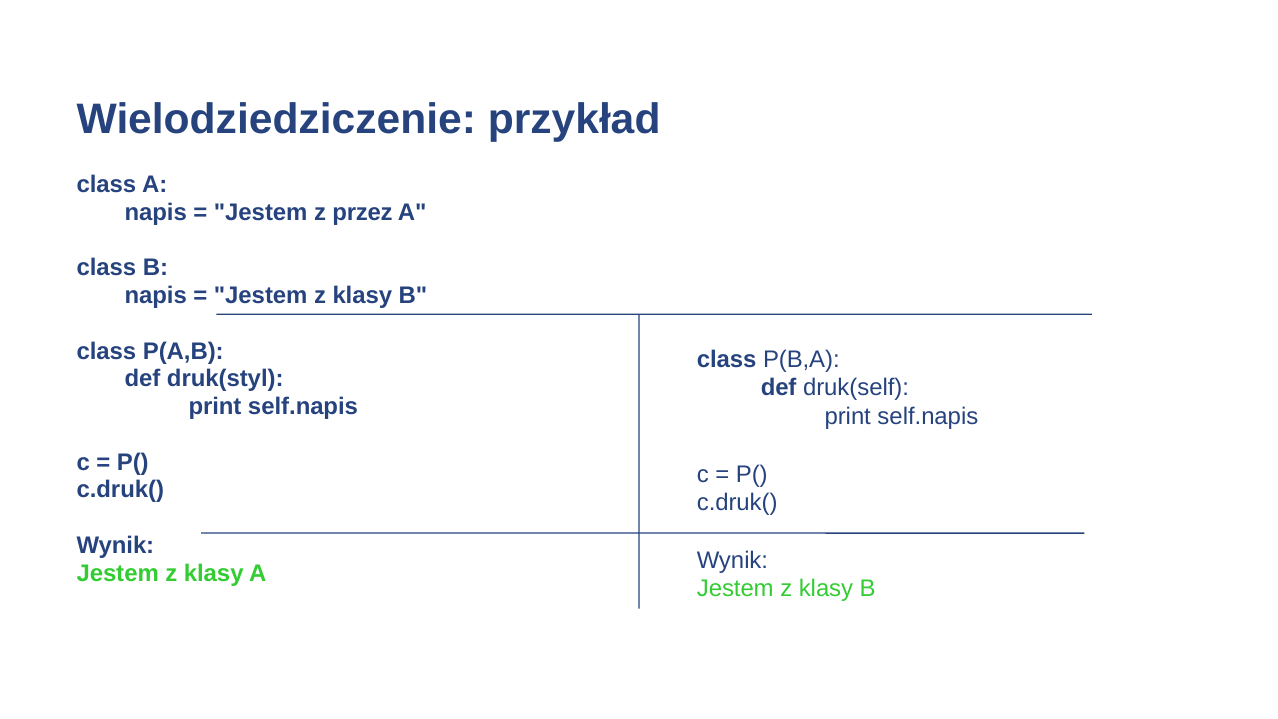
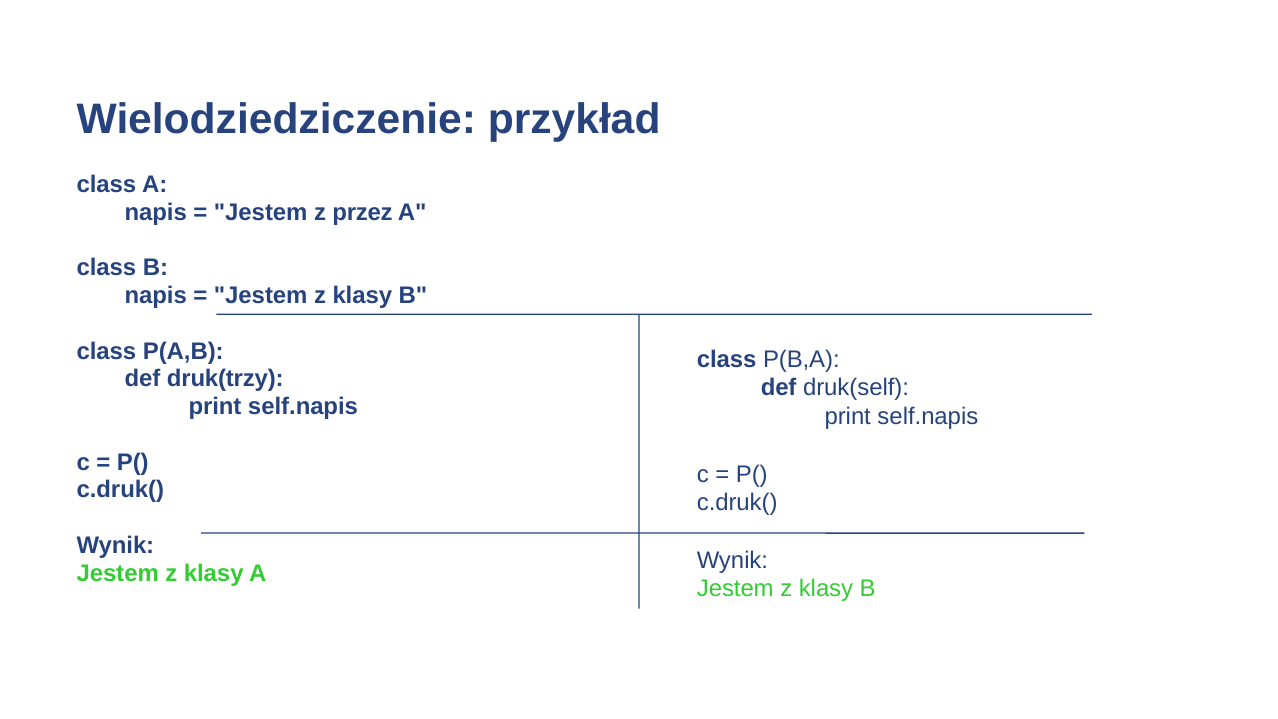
druk(styl: druk(styl -> druk(trzy
